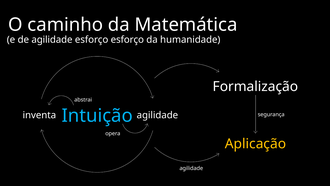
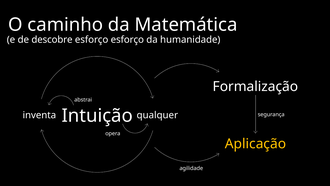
de agilidade: agilidade -> descobre
Intuição colour: light blue -> white
inventa agilidade: agilidade -> qualquer
